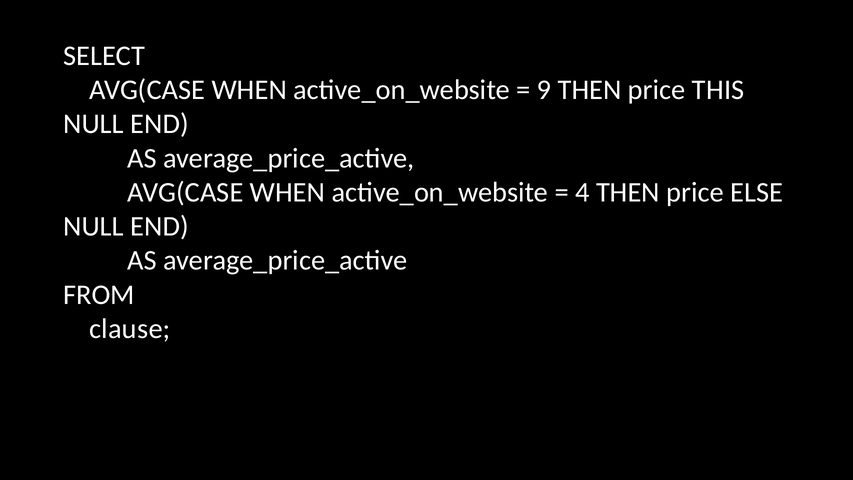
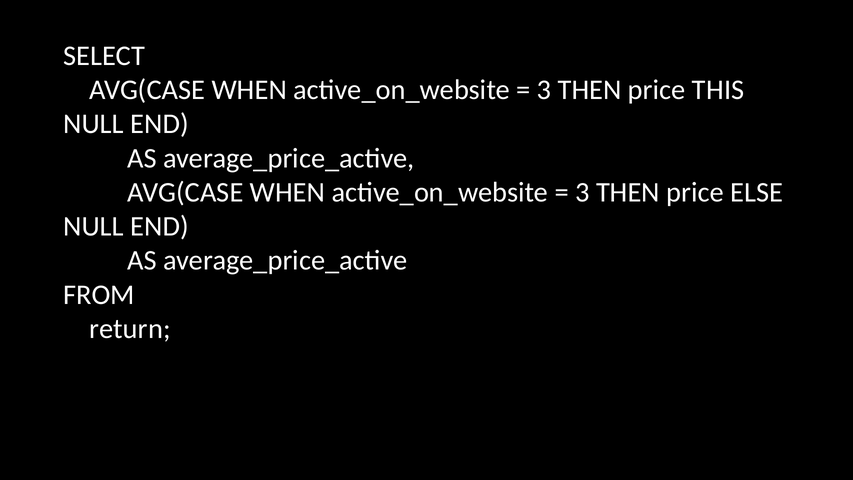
9 at (544, 90): 9 -> 3
4 at (582, 192): 4 -> 3
clause: clause -> return
